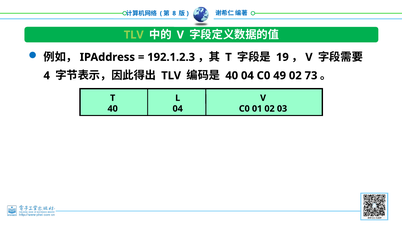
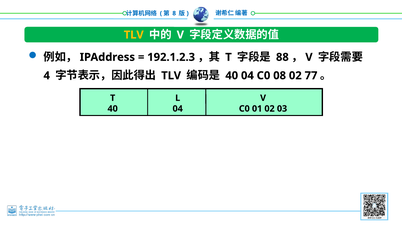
TLV at (134, 35) colour: light green -> yellow
19: 19 -> 88
49: 49 -> 08
73: 73 -> 77
